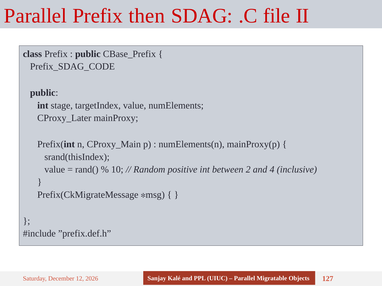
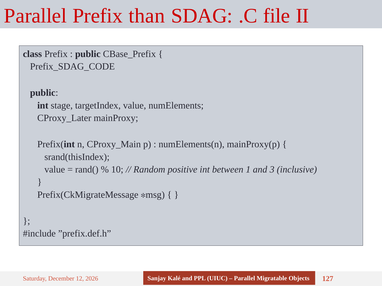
then: then -> than
2: 2 -> 1
4: 4 -> 3
